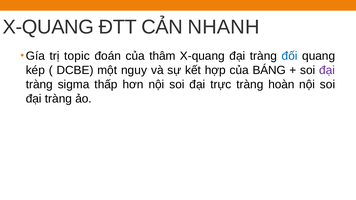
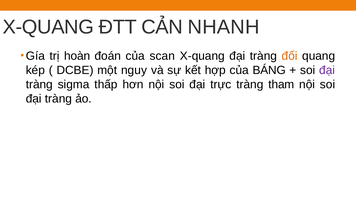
topic: topic -> hoàn
thâm: thâm -> scan
đối colour: blue -> orange
hoàn: hoàn -> tham
